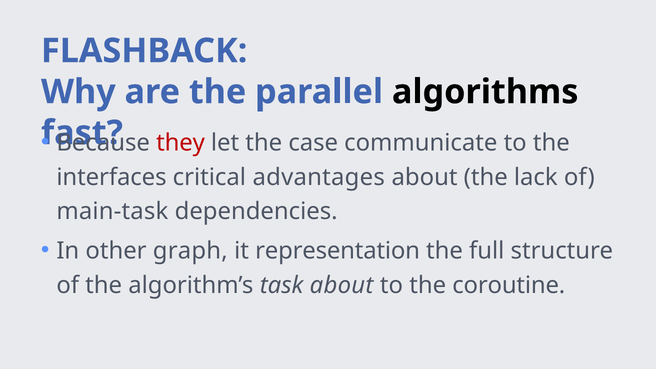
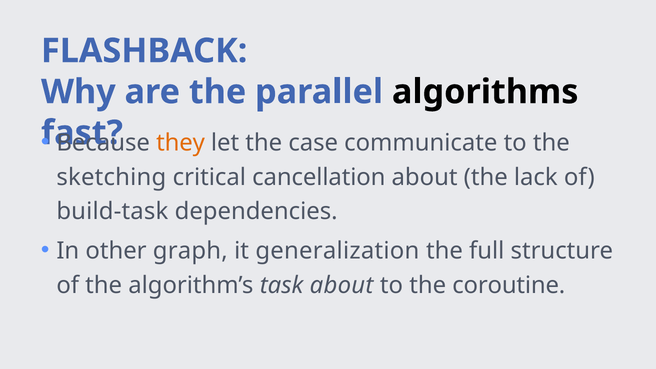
they colour: red -> orange
interfaces: interfaces -> sketching
advantages: advantages -> cancellation
main-task: main-task -> build-task
representation: representation -> generalization
